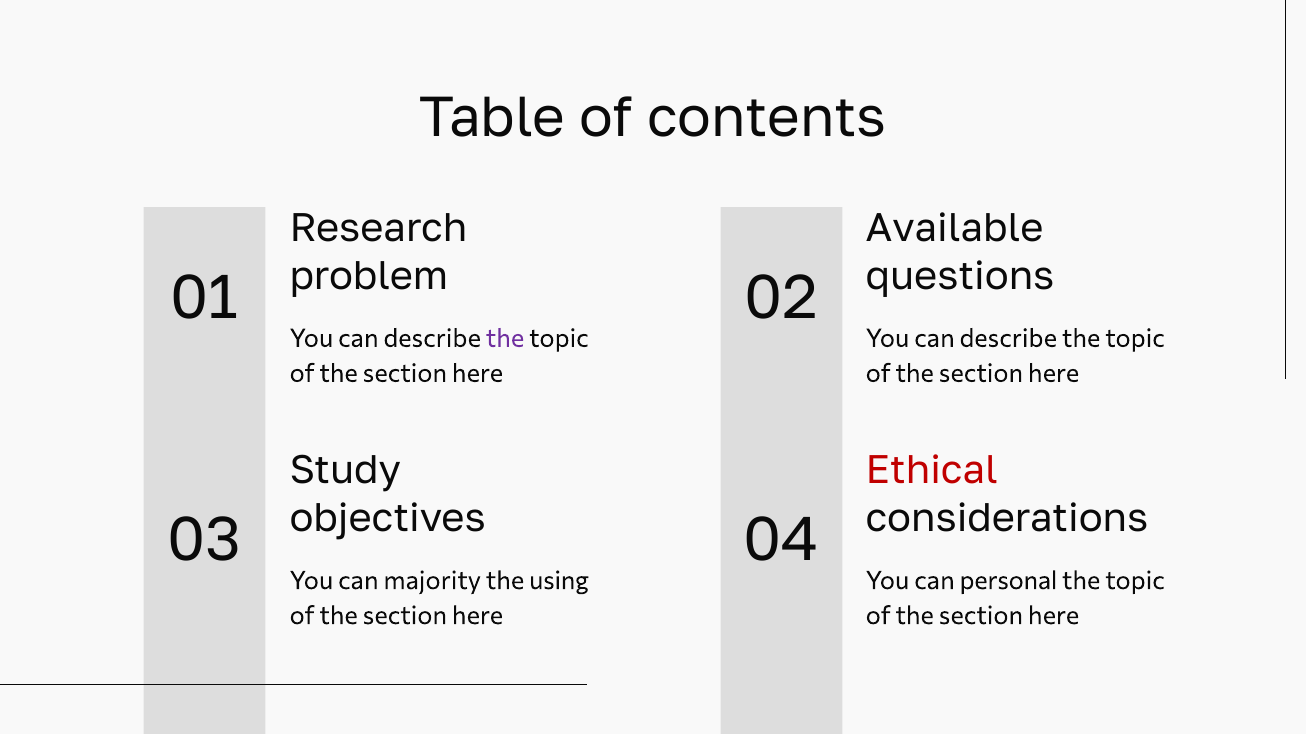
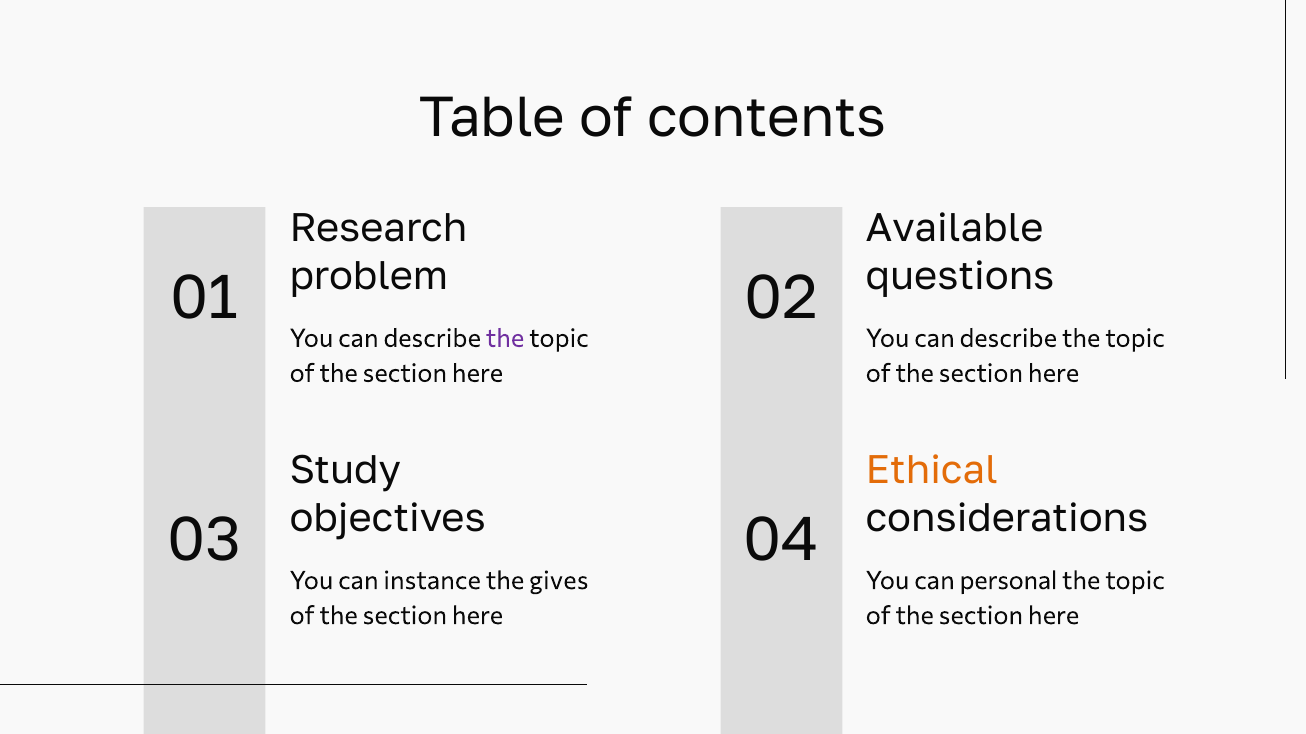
Ethical colour: red -> orange
majority: majority -> instance
using: using -> gives
